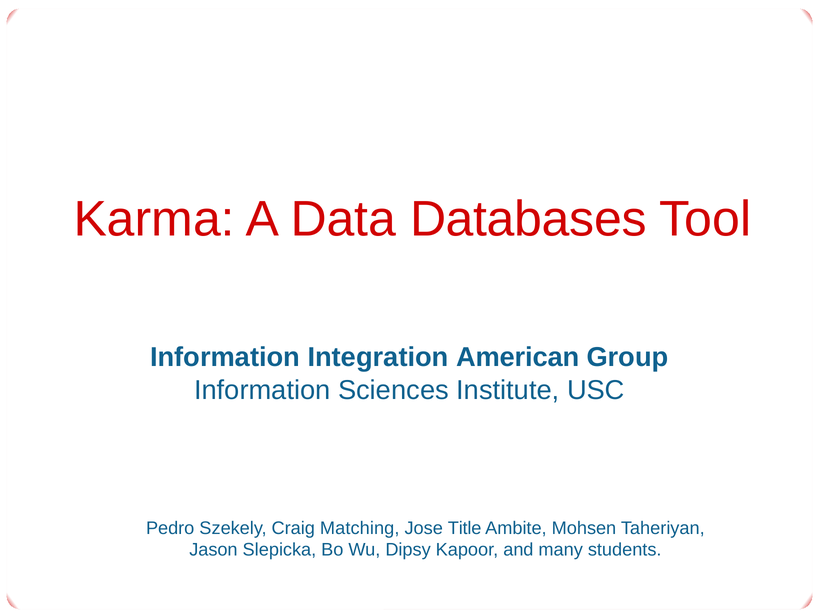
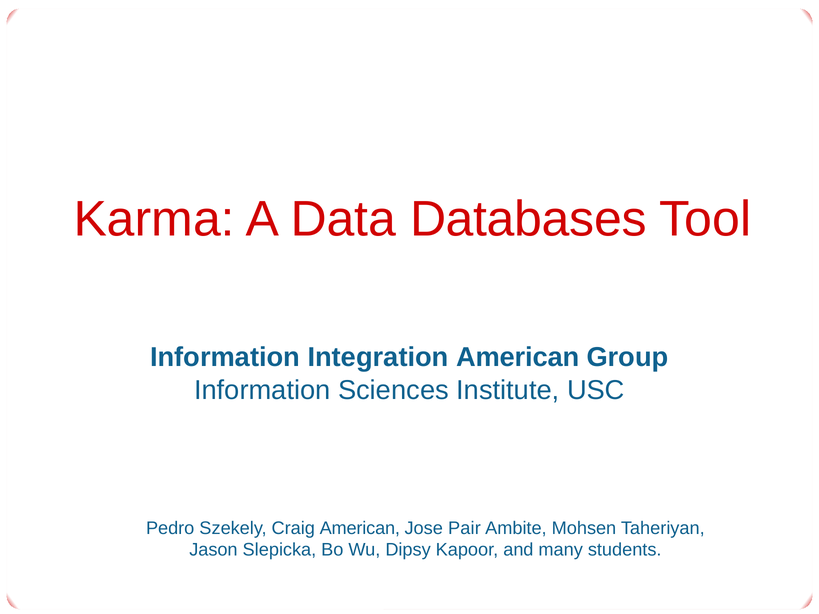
Craig Matching: Matching -> American
Title: Title -> Pair
